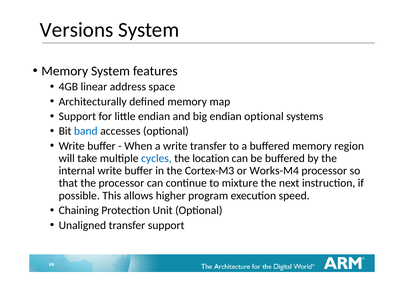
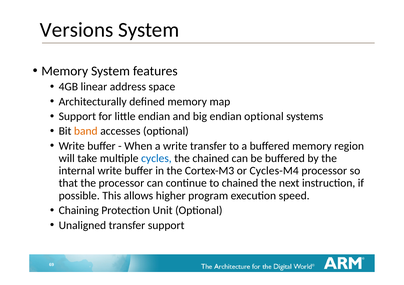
band colour: blue -> orange
the location: location -> chained
Works-M4: Works-M4 -> Cycles-M4
to mixture: mixture -> chained
